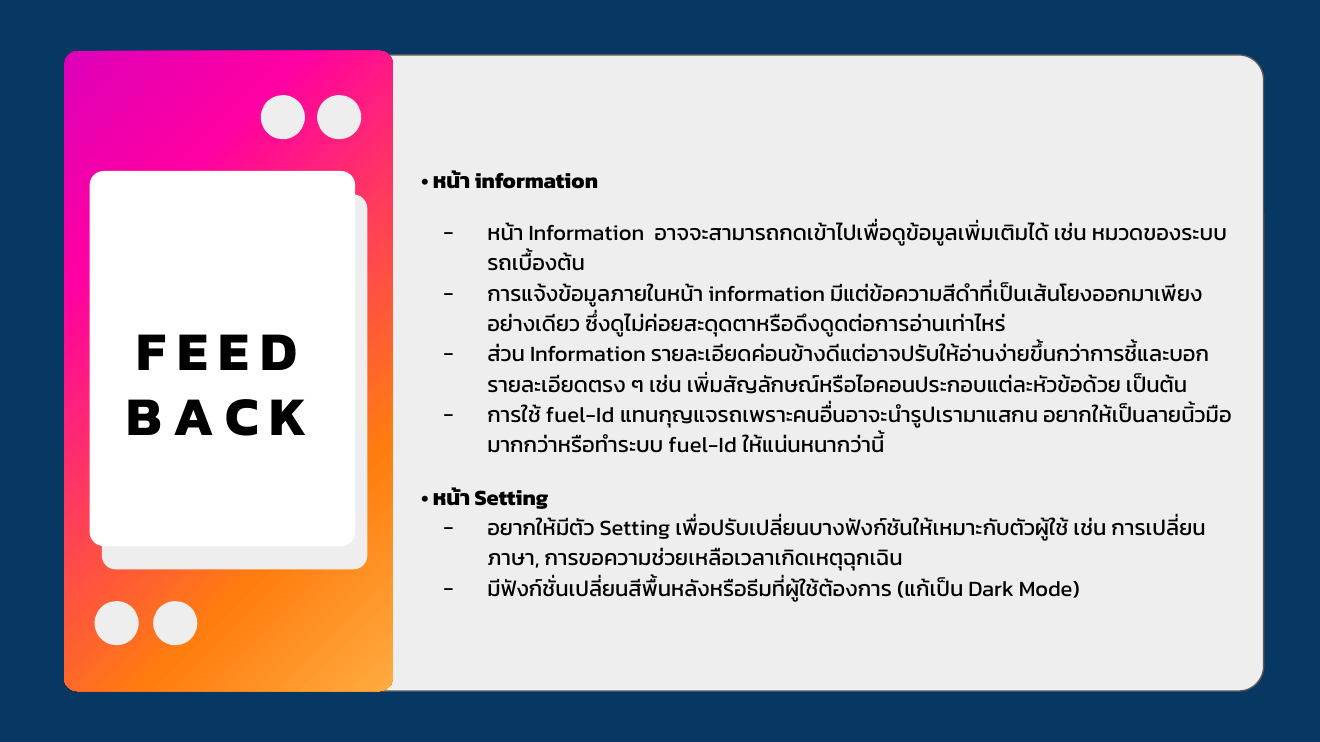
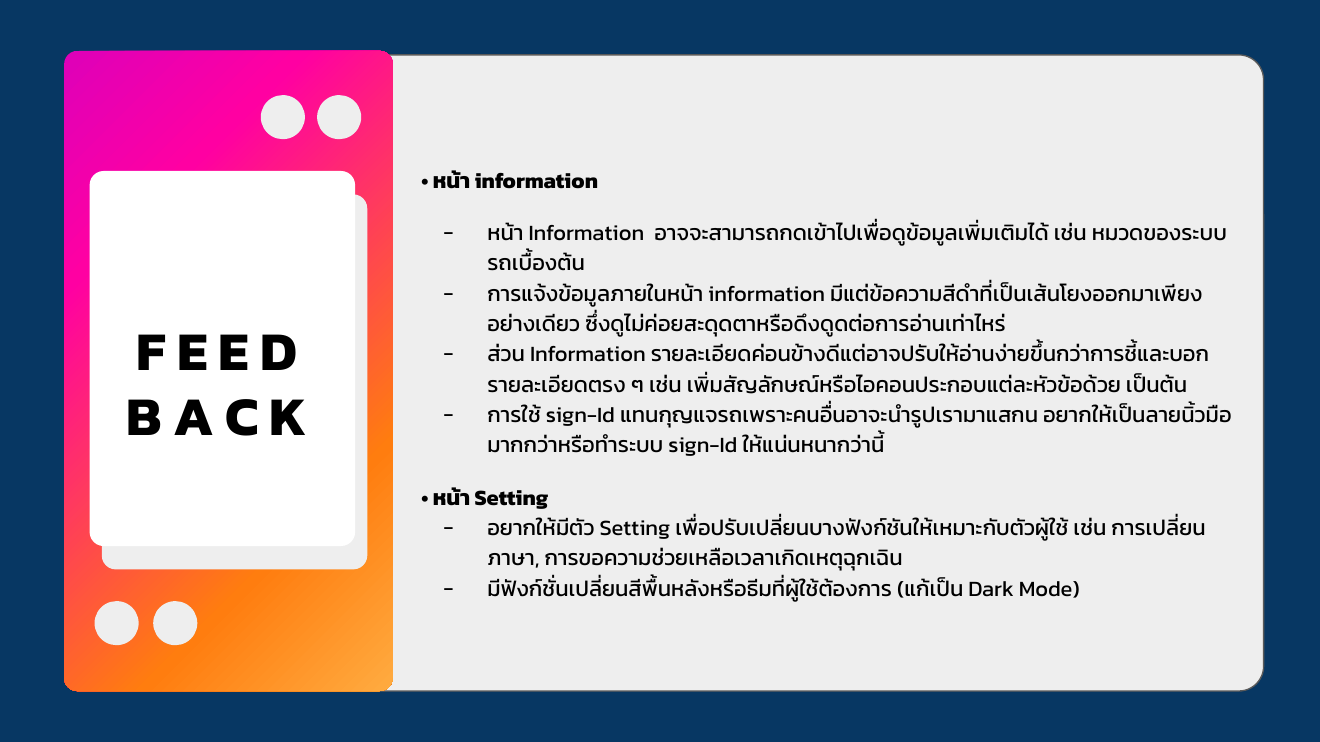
fuel-Id at (580, 416): fuel-Id -> sign-Id
fuel-Id at (703, 446): fuel-Id -> sign-Id
